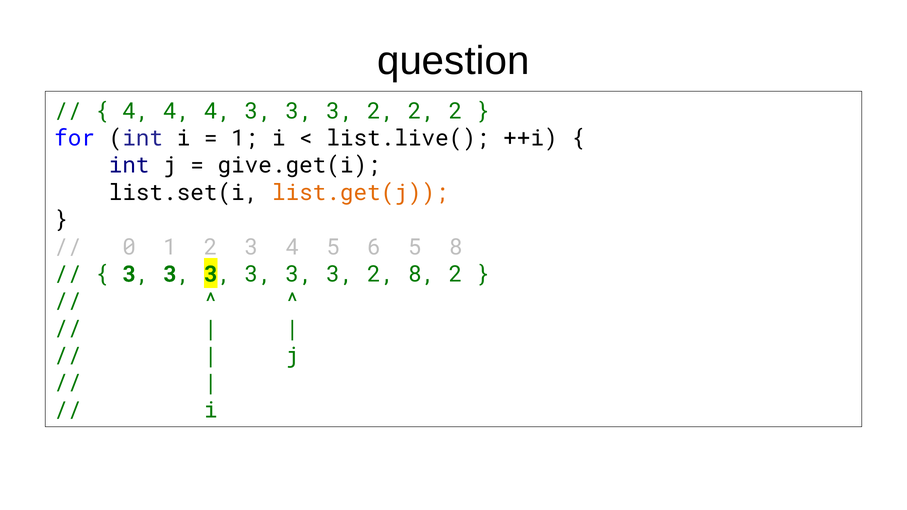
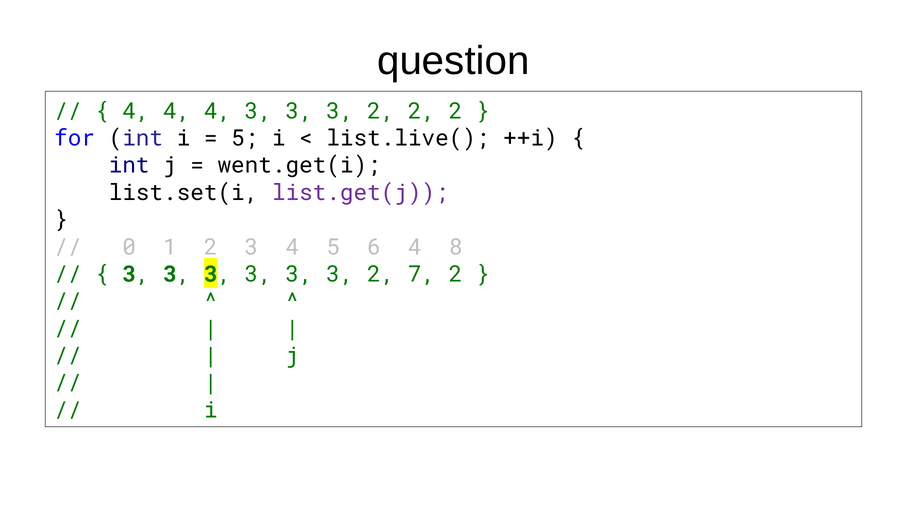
1 at (245, 138): 1 -> 5
give.get(i: give.get(i -> went.get(i
list.get(j colour: orange -> purple
6 5: 5 -> 4
2 8: 8 -> 7
